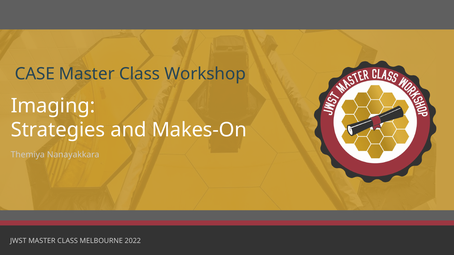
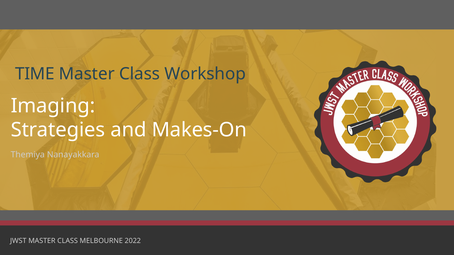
CASE: CASE -> TIME
